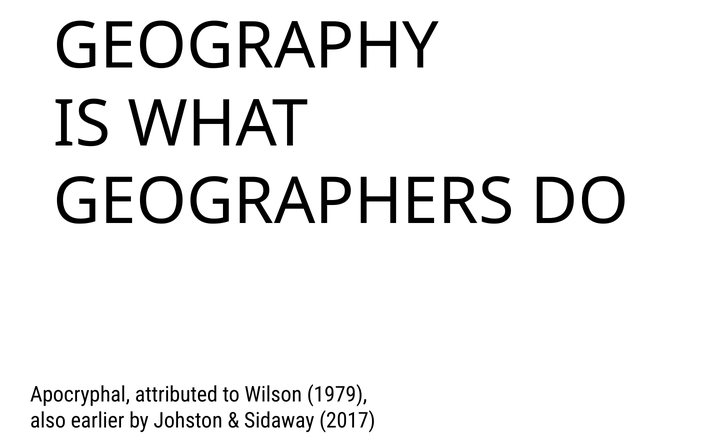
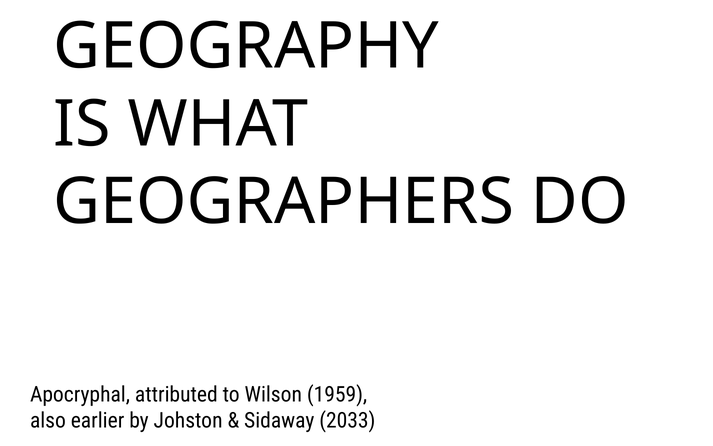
1979: 1979 -> 1959
2017: 2017 -> 2033
